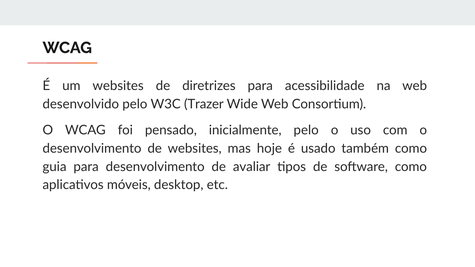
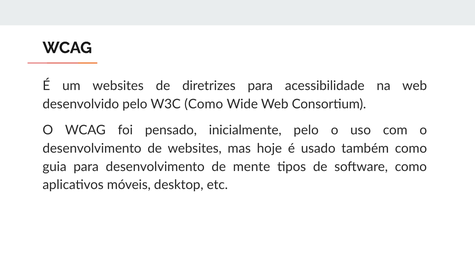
W3C Trazer: Trazer -> Como
avaliar: avaliar -> mente
